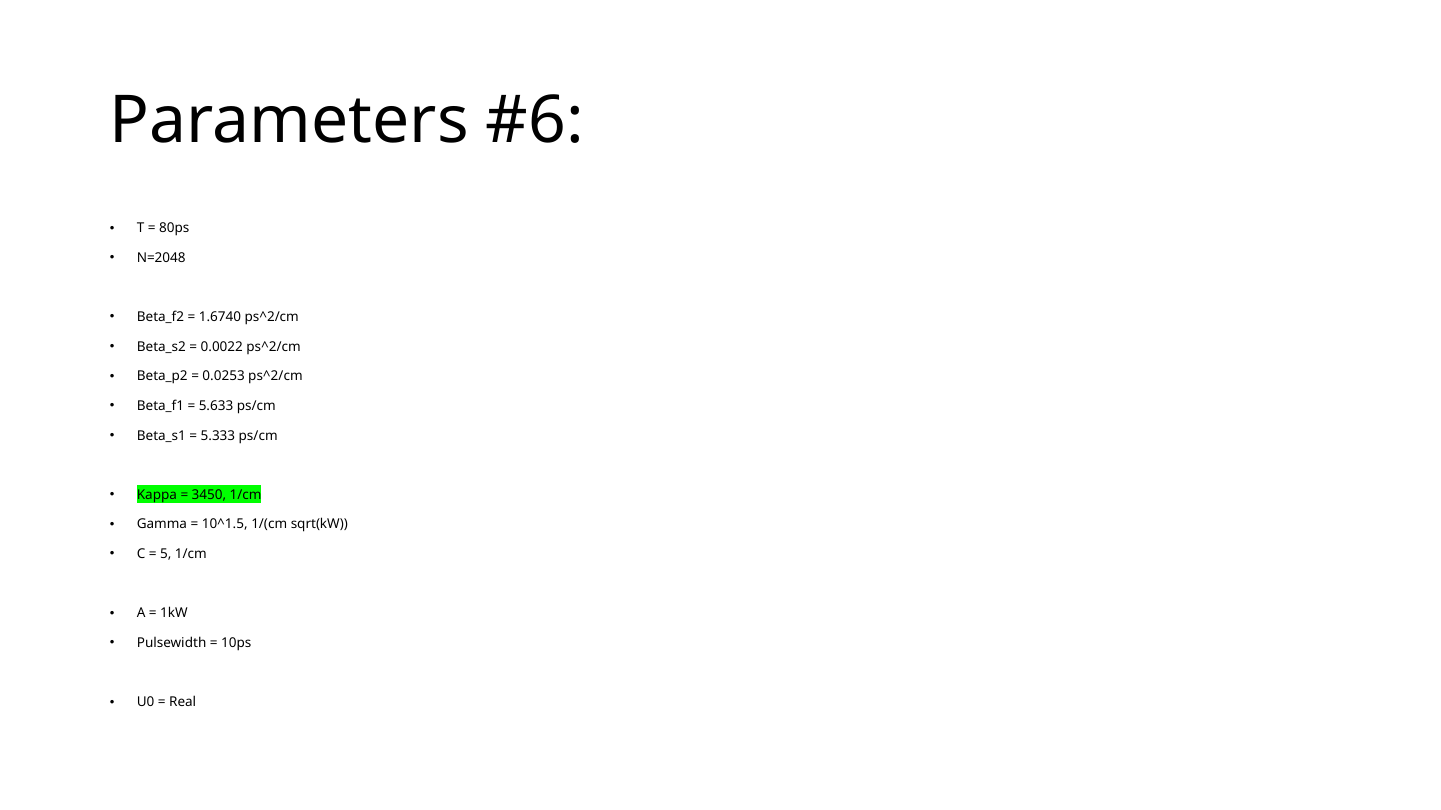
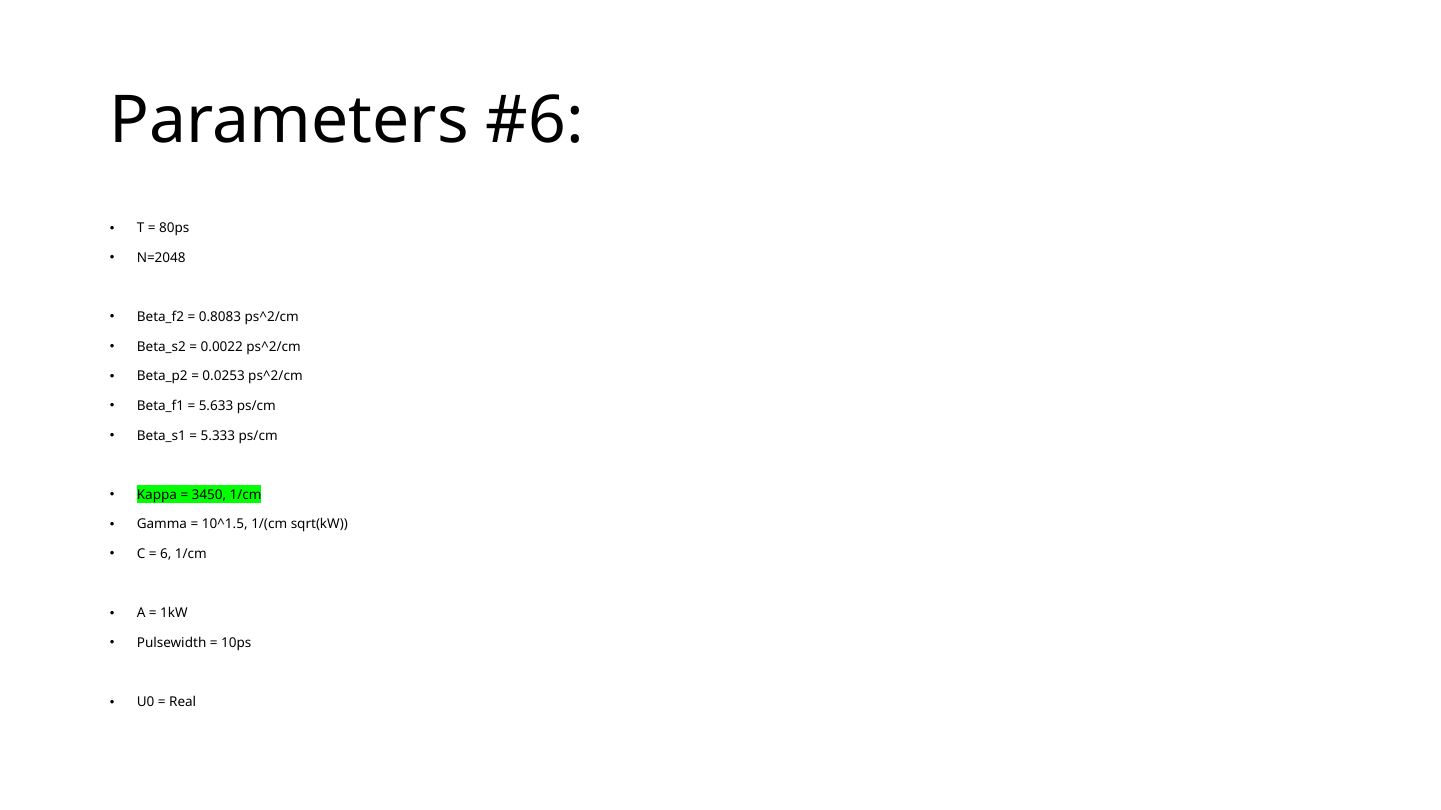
1.6740: 1.6740 -> 0.8083
5: 5 -> 6
